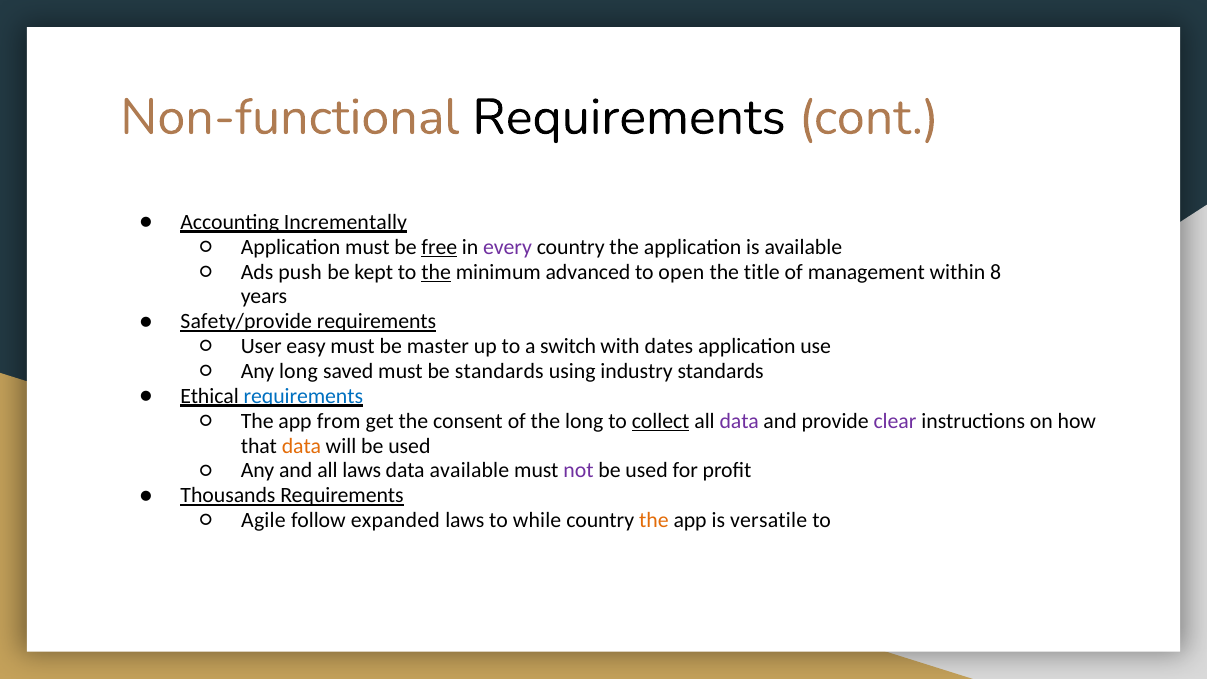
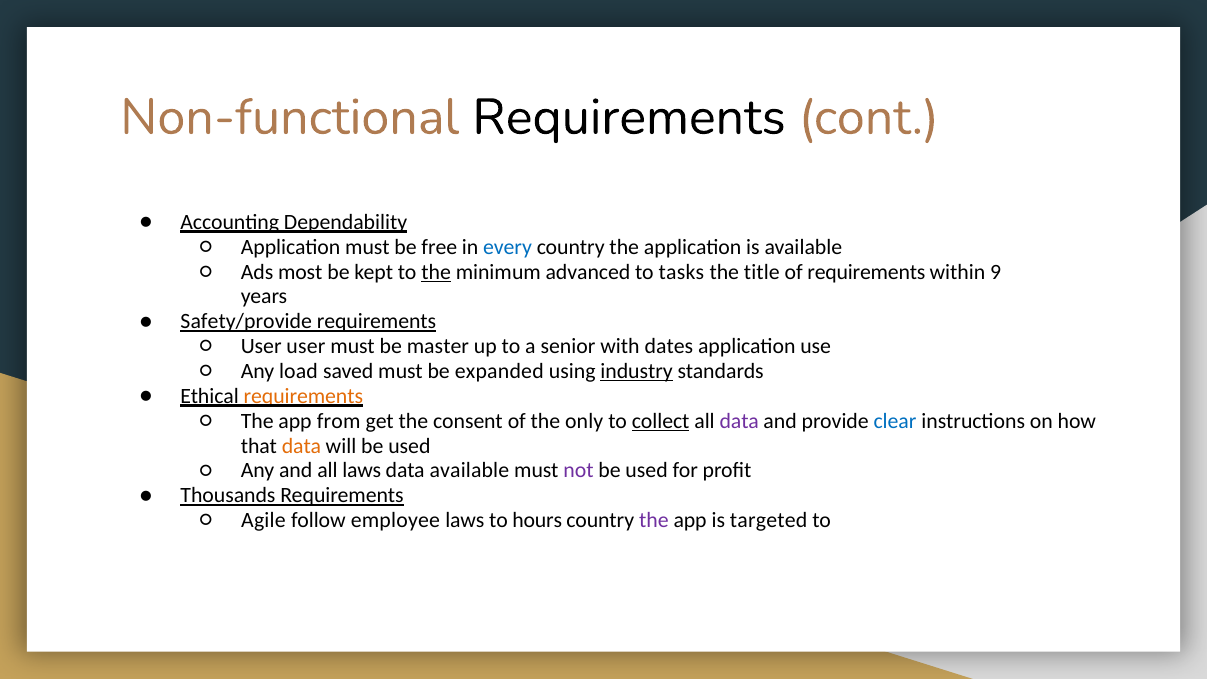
Incrementally: Incrementally -> Dependability
free underline: present -> none
every colour: purple -> blue
push: push -> most
open: open -> tasks
of management: management -> requirements
8: 8 -> 9
User easy: easy -> user
switch: switch -> senior
Any long: long -> load
be standards: standards -> expanded
industry underline: none -> present
requirements at (303, 396) colour: blue -> orange
the long: long -> only
clear colour: purple -> blue
expanded: expanded -> employee
while: while -> hours
the at (654, 520) colour: orange -> purple
versatile: versatile -> targeted
